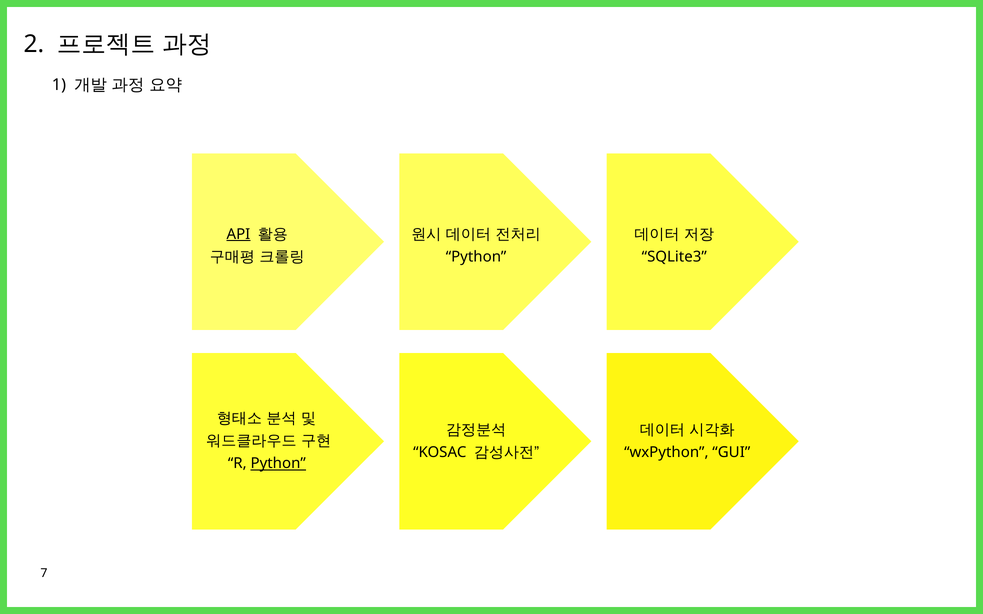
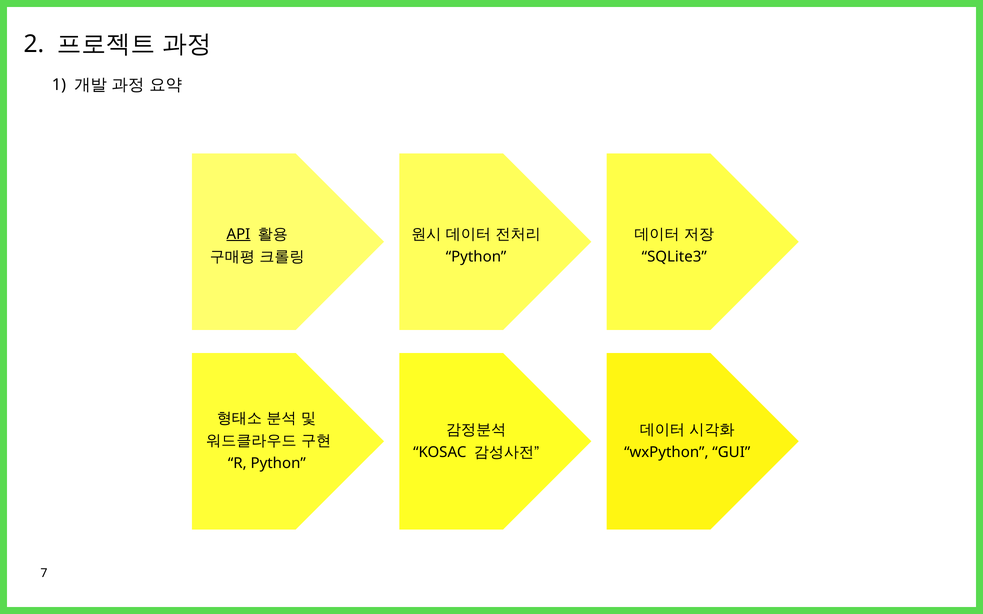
Python at (278, 464) underline: present -> none
